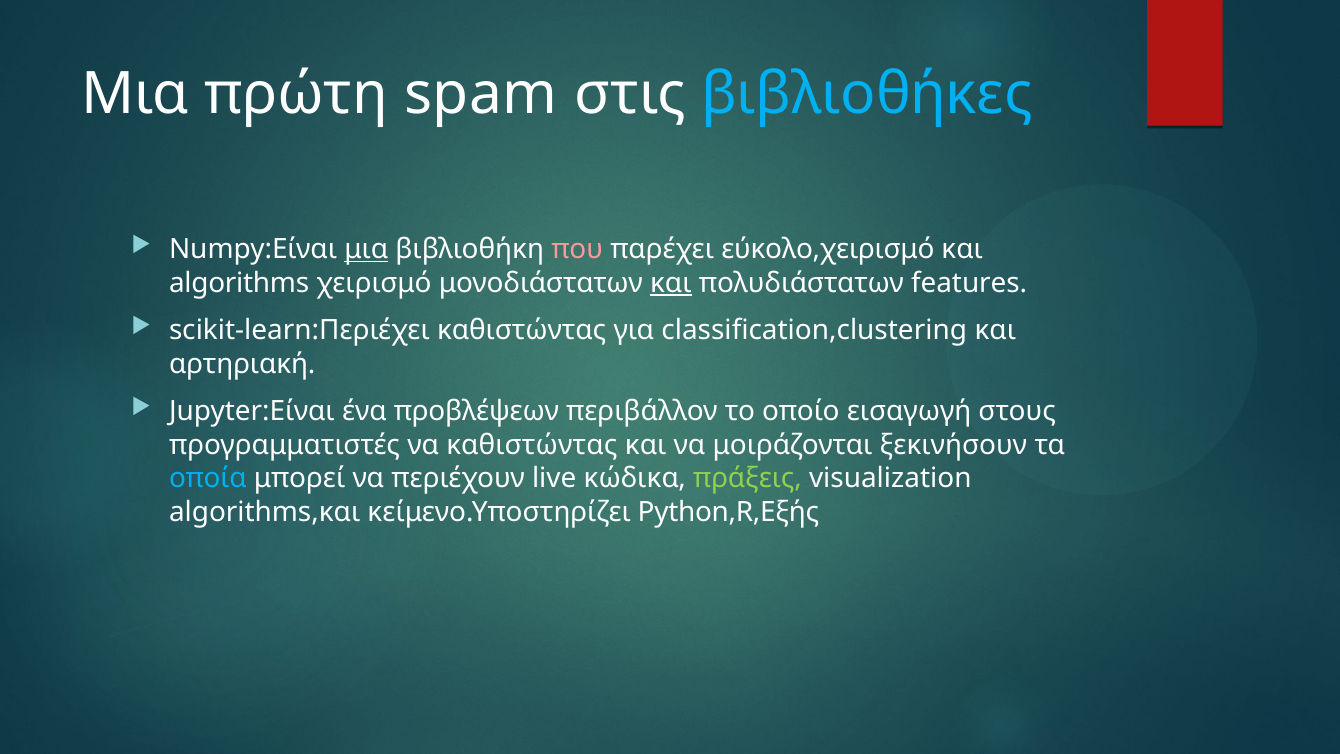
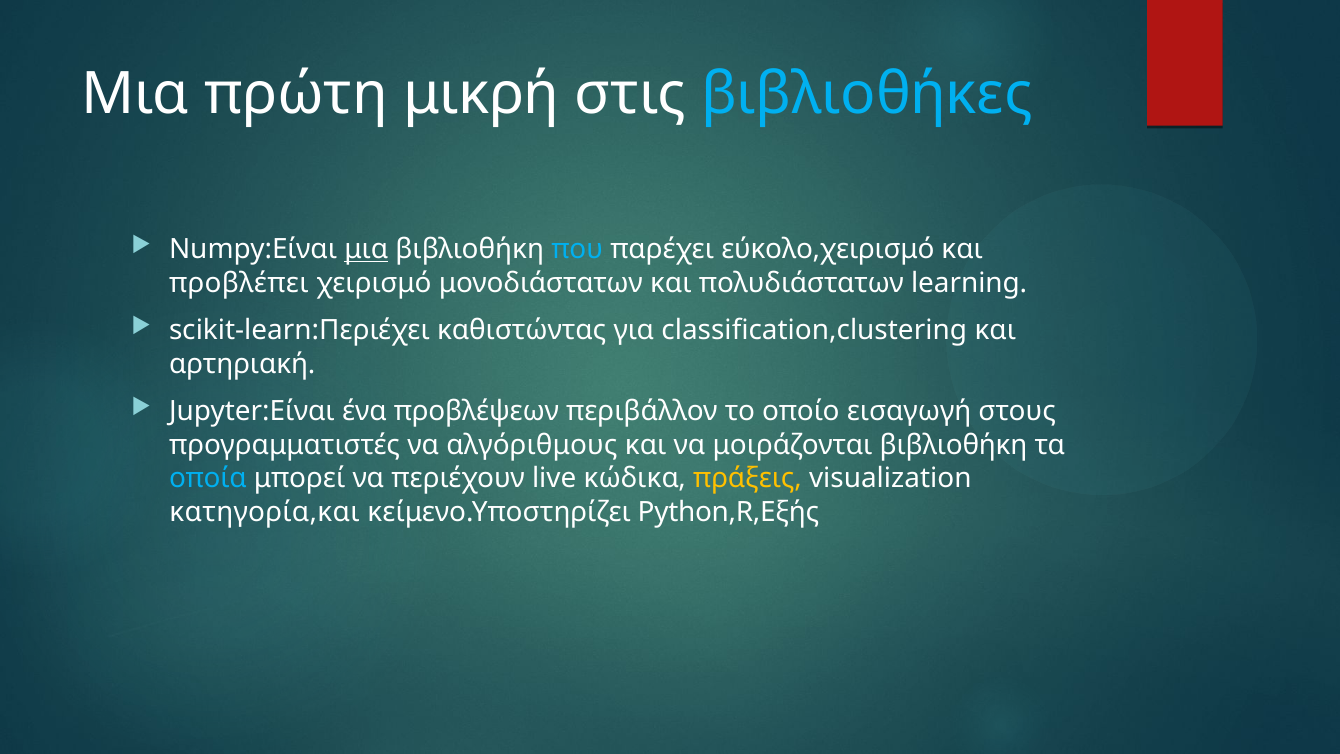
spam: spam -> μικρή
που colour: pink -> light blue
algorithms: algorithms -> προβλέπει
και at (671, 283) underline: present -> none
features: features -> learning
να καθιστώντας: καθιστώντας -> αλγόριθμους
μοιράζονται ξεκινήσουν: ξεκινήσουν -> βιβλιοθήκη
πράξεις colour: light green -> yellow
algorithms,και: algorithms,και -> κατηγορία,και
